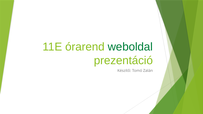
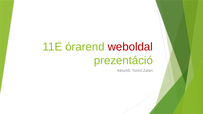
weboldal colour: green -> red
